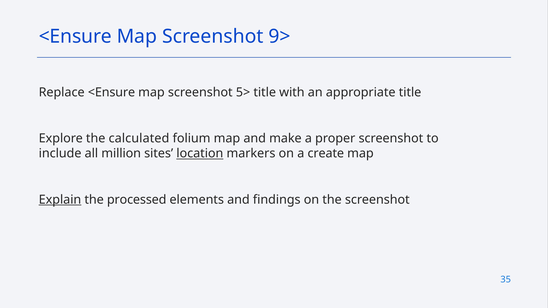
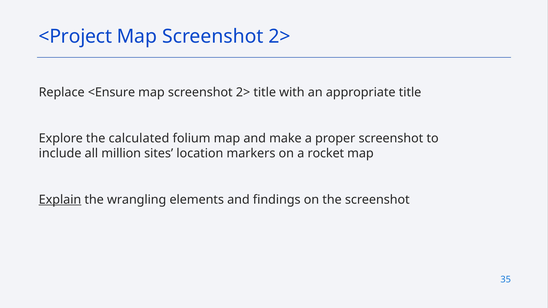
<Ensure at (75, 37): <Ensure -> <Project
9> at (280, 37): 9> -> 2>
5> at (243, 93): 5> -> 2>
location underline: present -> none
create: create -> rocket
processed: processed -> wrangling
